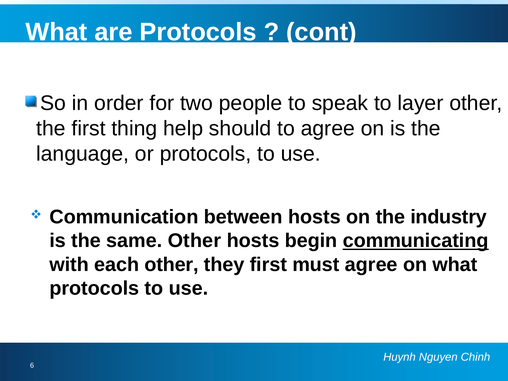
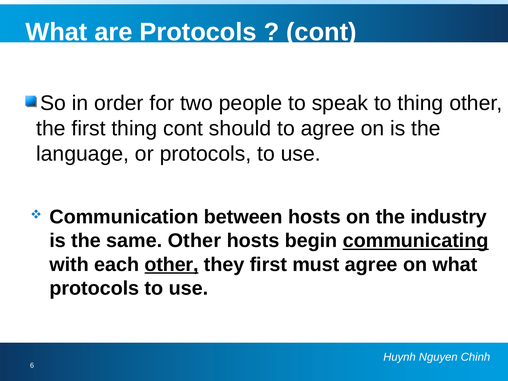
to layer: layer -> thing
thing help: help -> cont
other at (172, 265) underline: none -> present
